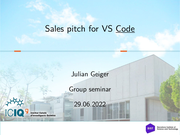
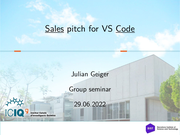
Sales underline: none -> present
